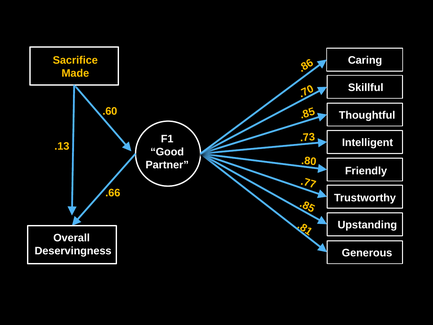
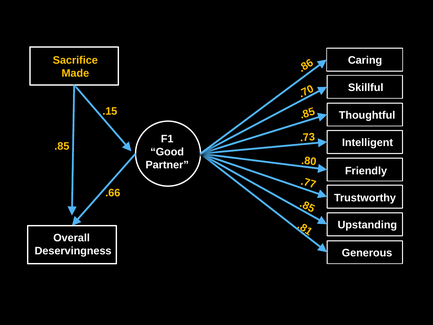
.60: .60 -> .15
.13: .13 -> .85
